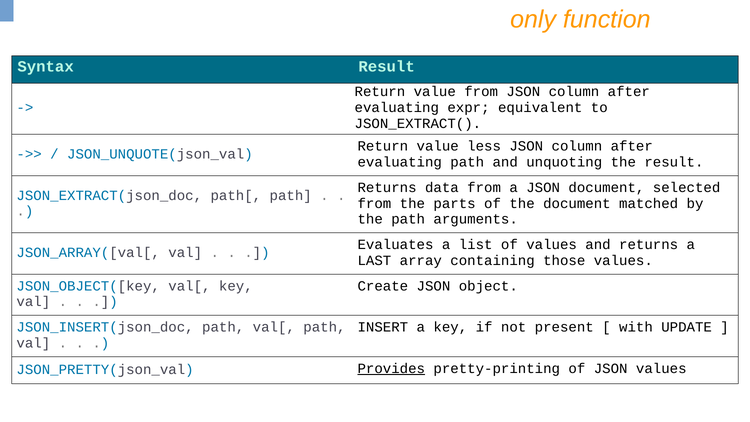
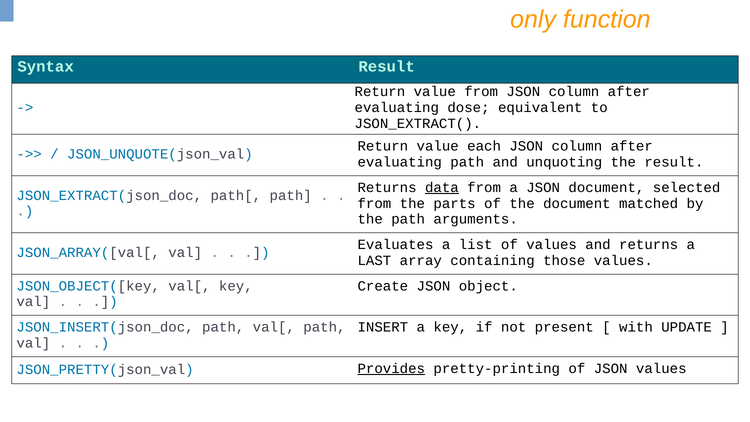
expr: expr -> dose
less: less -> each
data underline: none -> present
